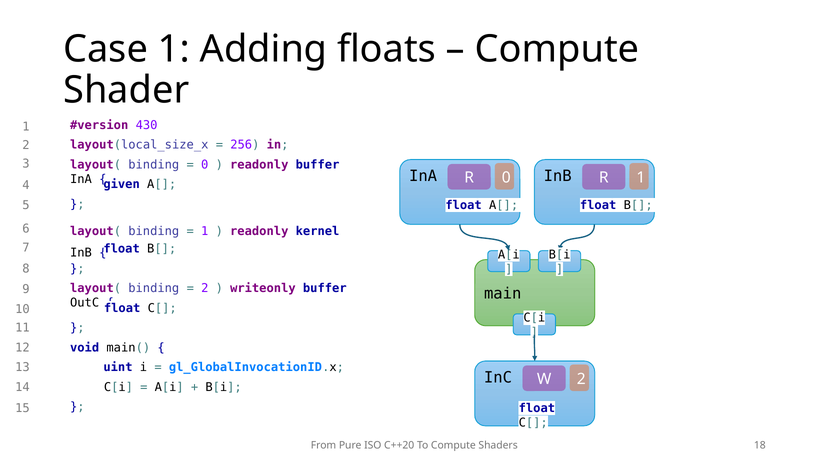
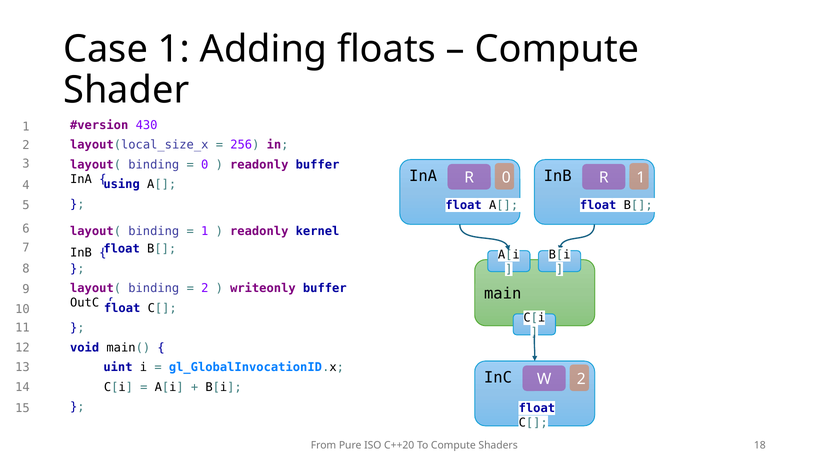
given: given -> using
